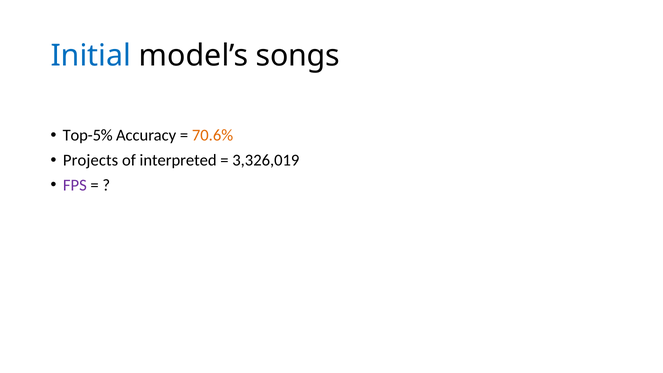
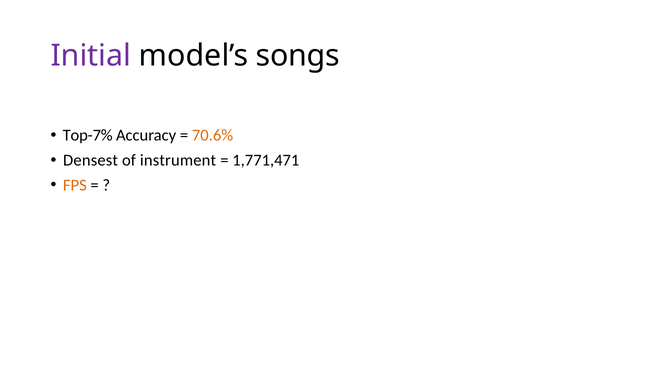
Initial colour: blue -> purple
Top-5%: Top-5% -> Top-7%
Projects: Projects -> Densest
interpreted: interpreted -> instrument
3,326,019: 3,326,019 -> 1,771,471
FPS colour: purple -> orange
